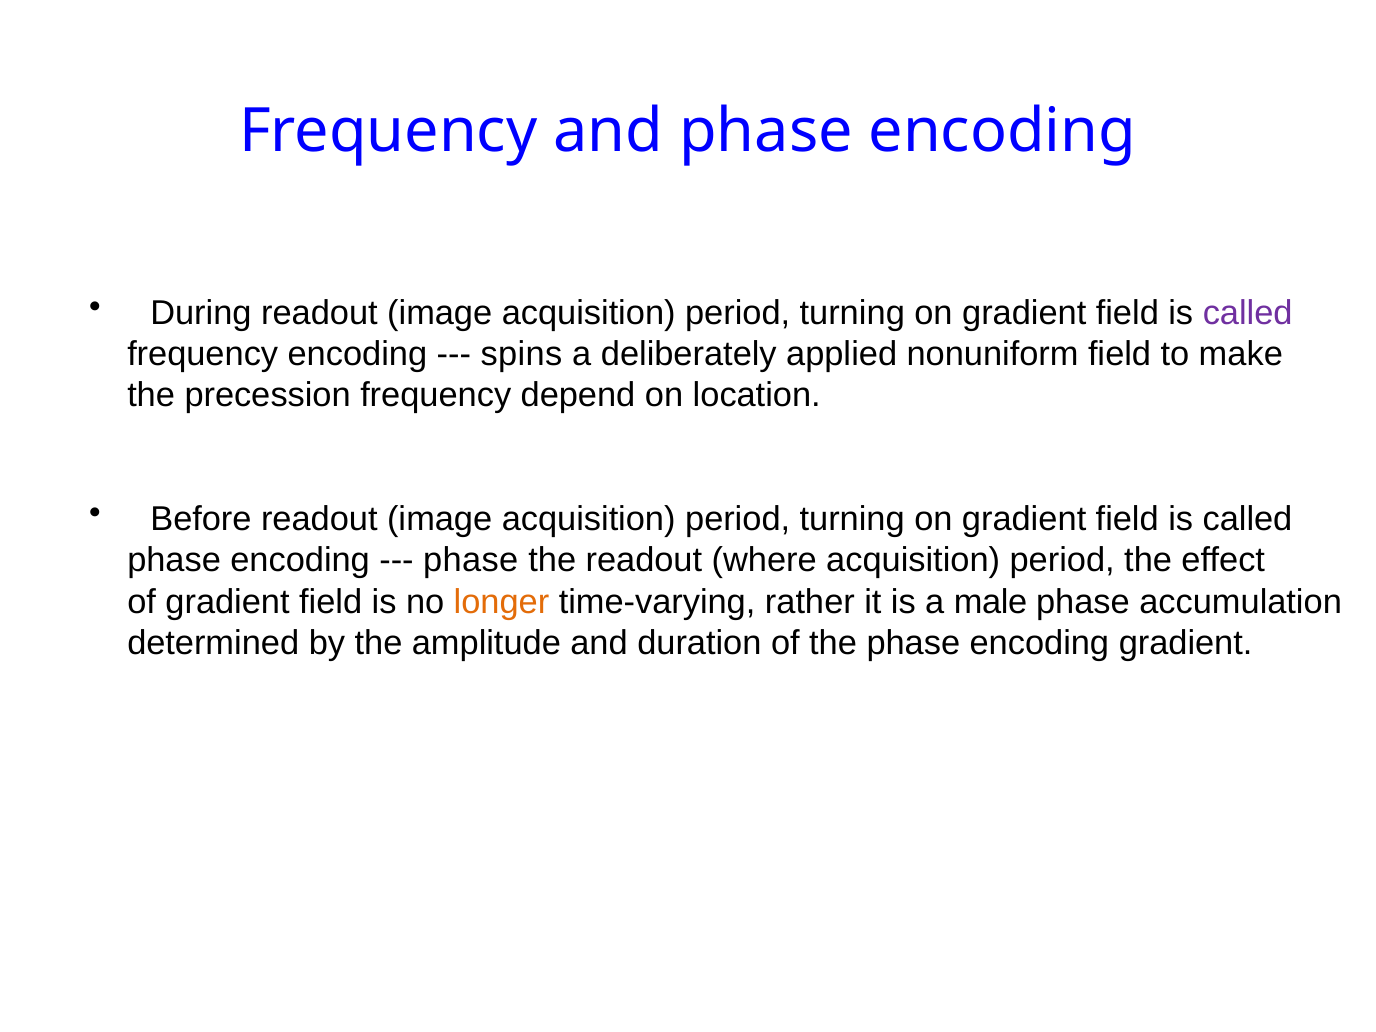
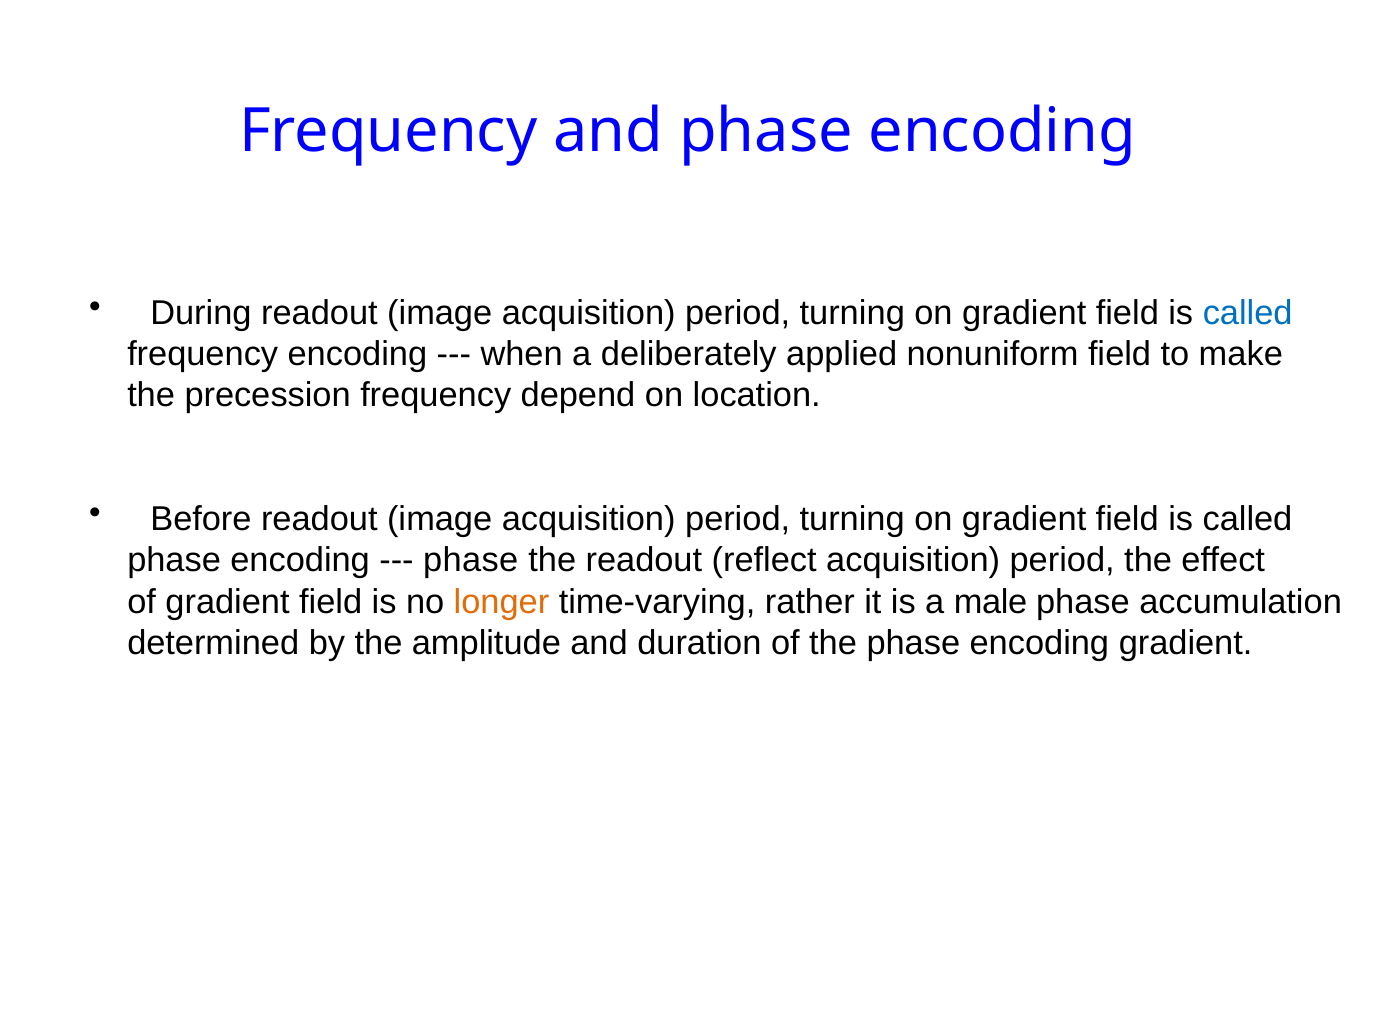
called at (1248, 313) colour: purple -> blue
spins: spins -> when
where: where -> reflect
